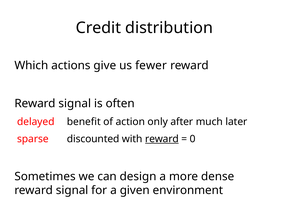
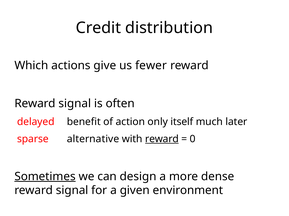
after: after -> itself
discounted: discounted -> alternative
Sometimes underline: none -> present
